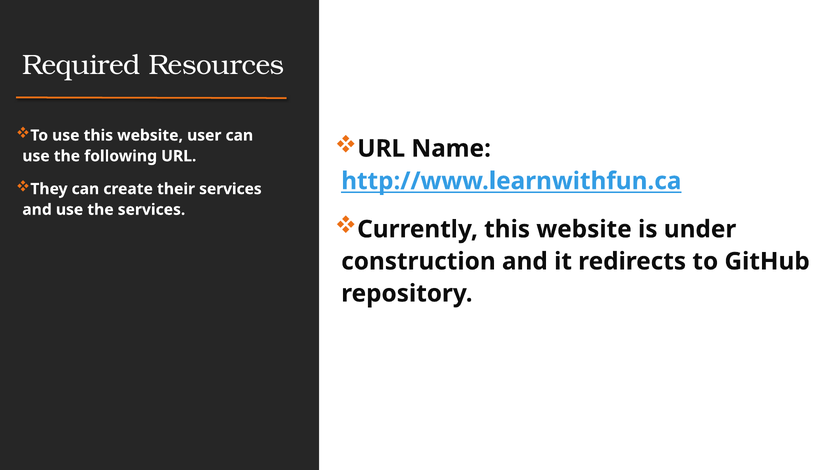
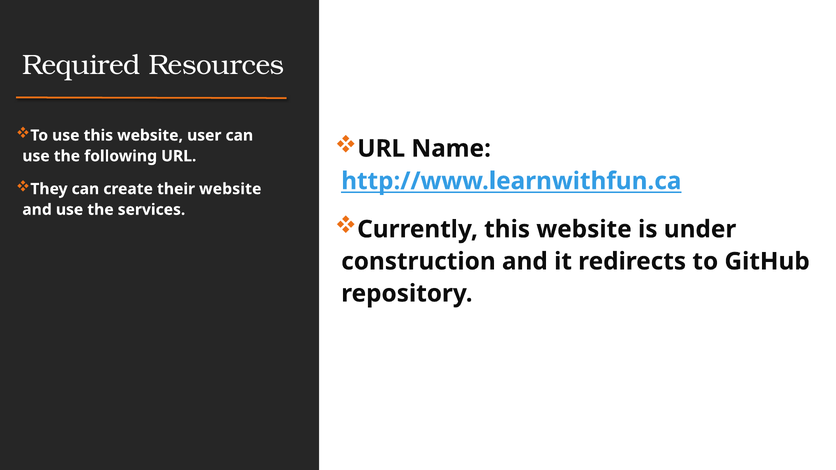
their services: services -> website
